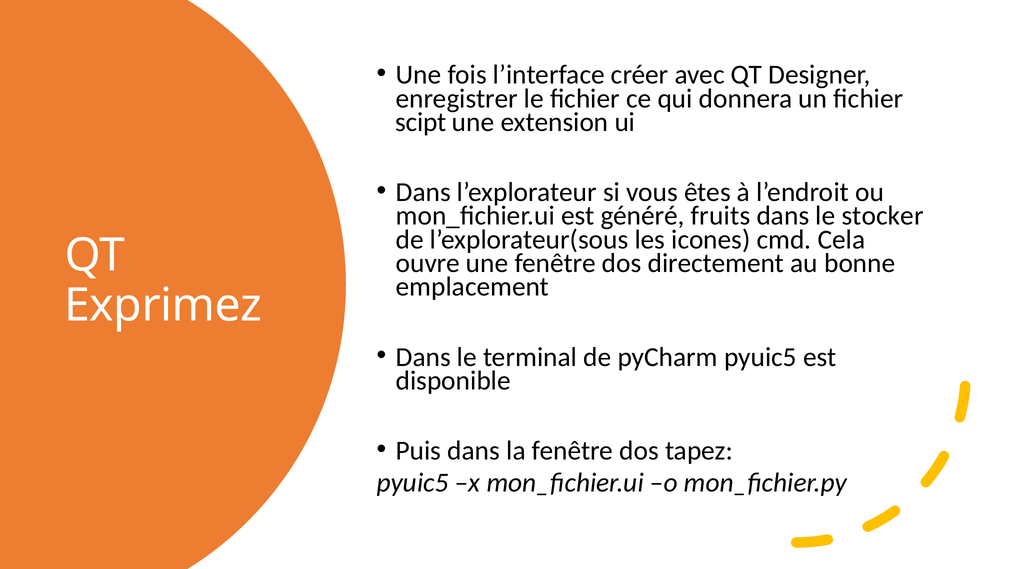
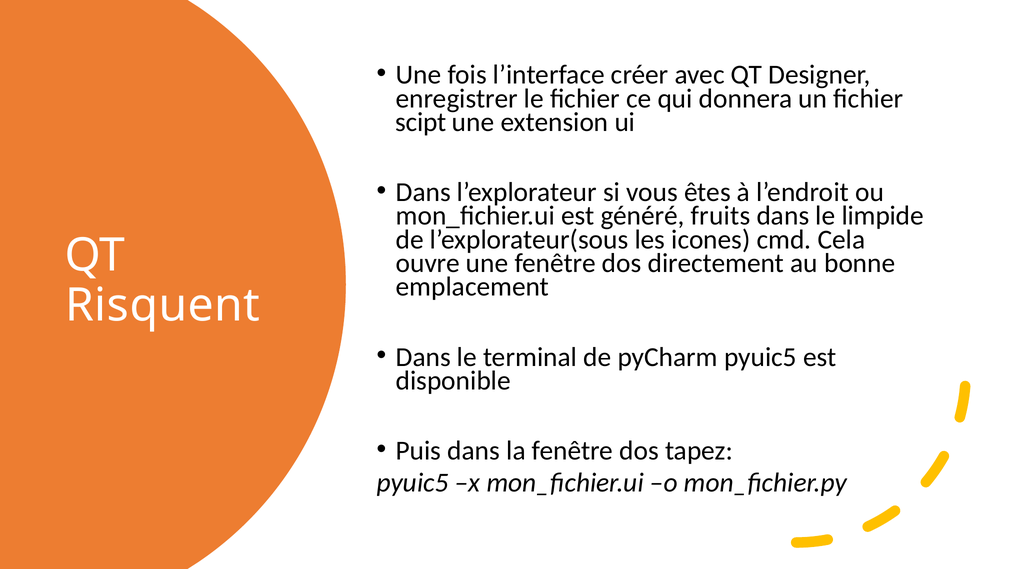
stocker: stocker -> limpide
Exprimez: Exprimez -> Risquent
